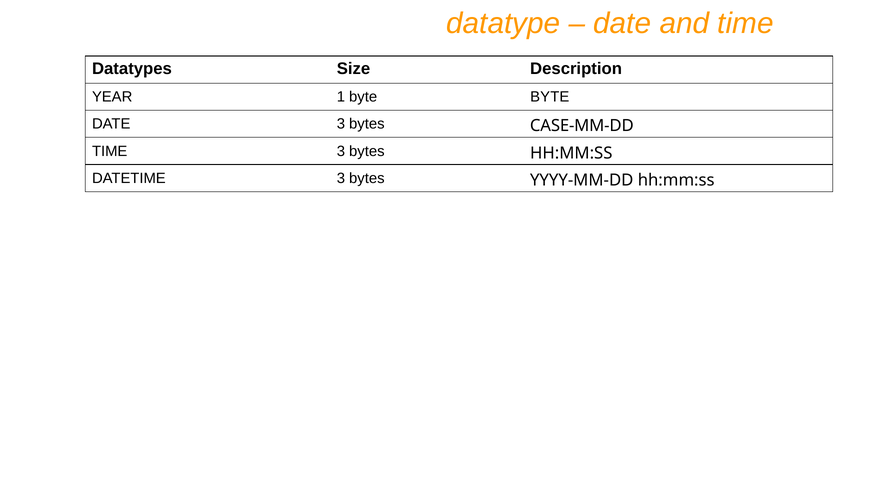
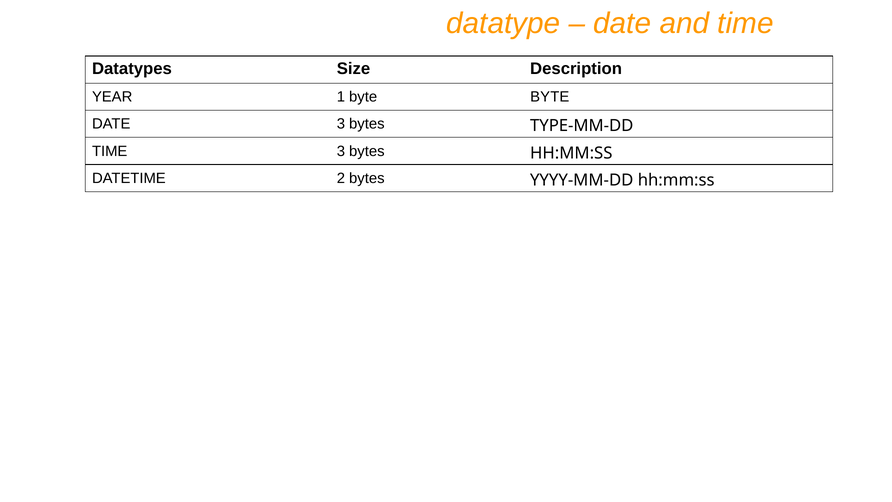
CASE-MM-DD: CASE-MM-DD -> TYPE-MM-DD
DATETIME 3: 3 -> 2
